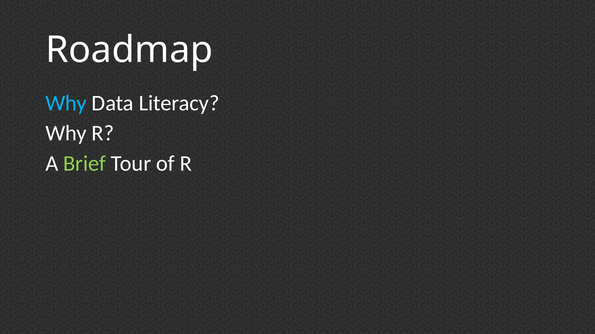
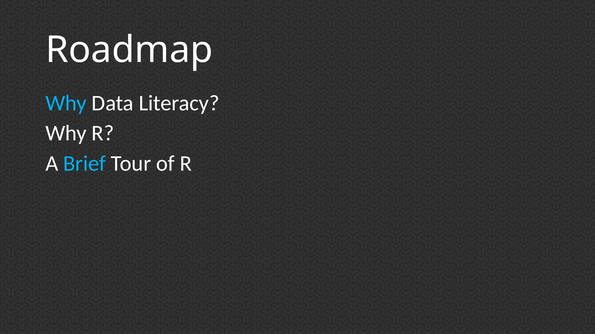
Brief colour: light green -> light blue
